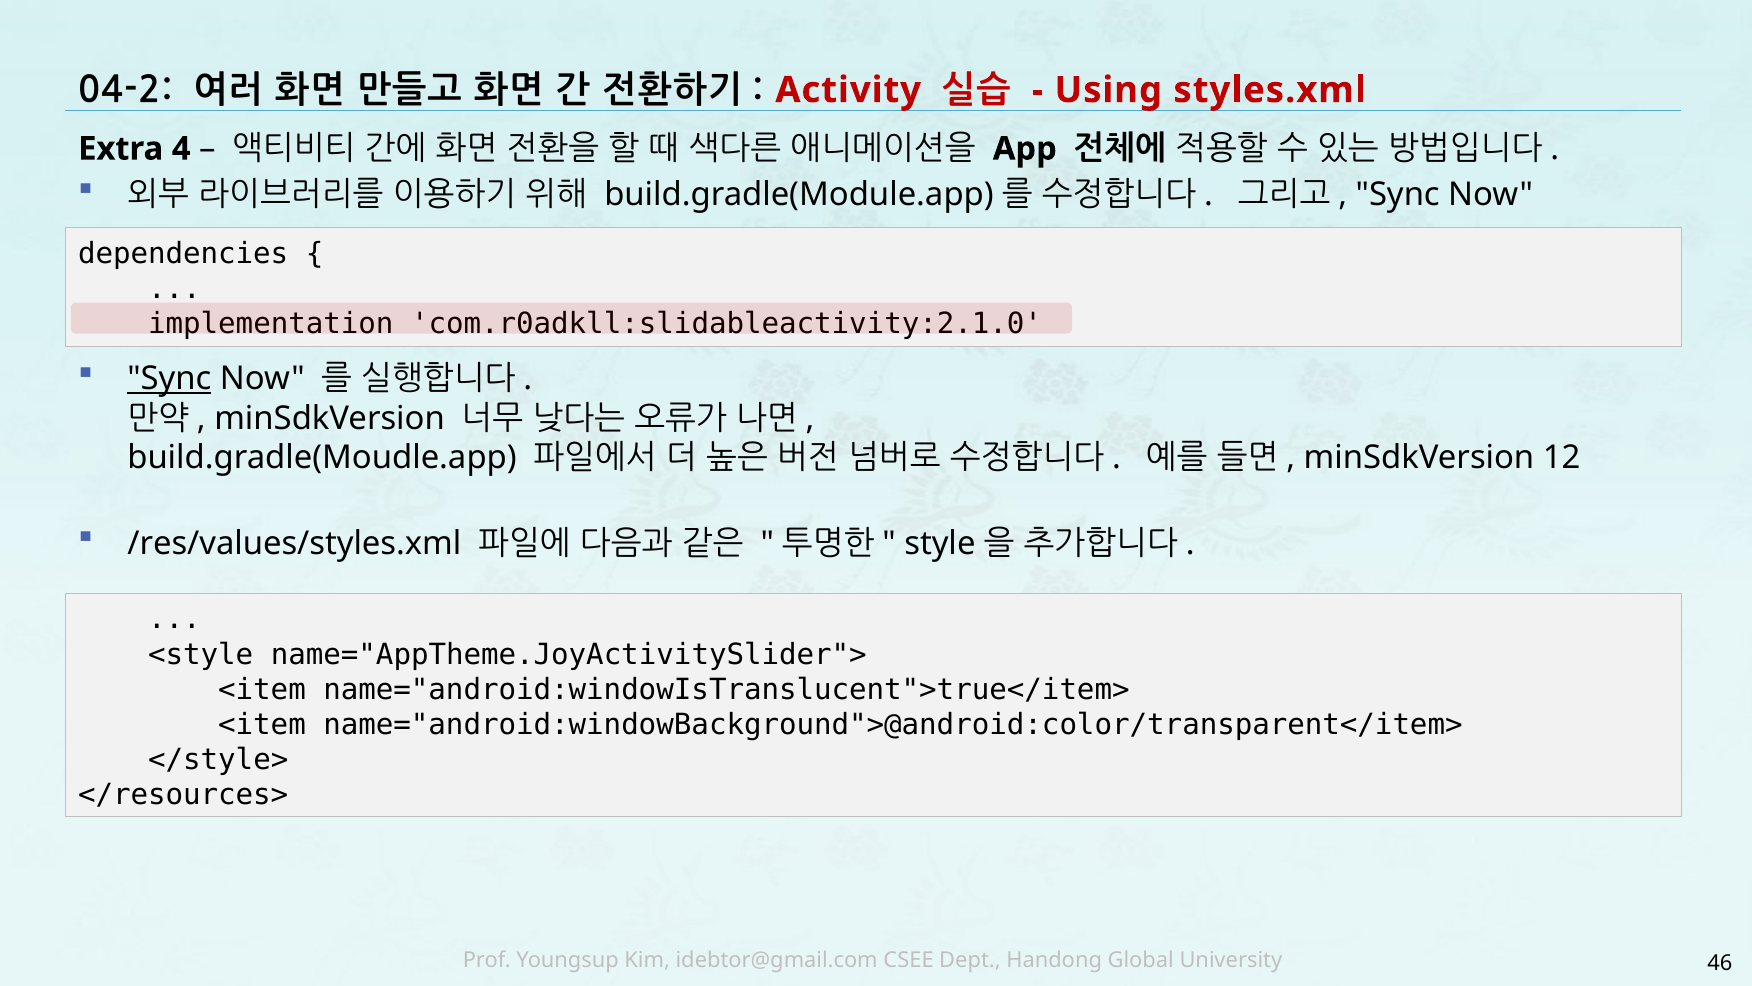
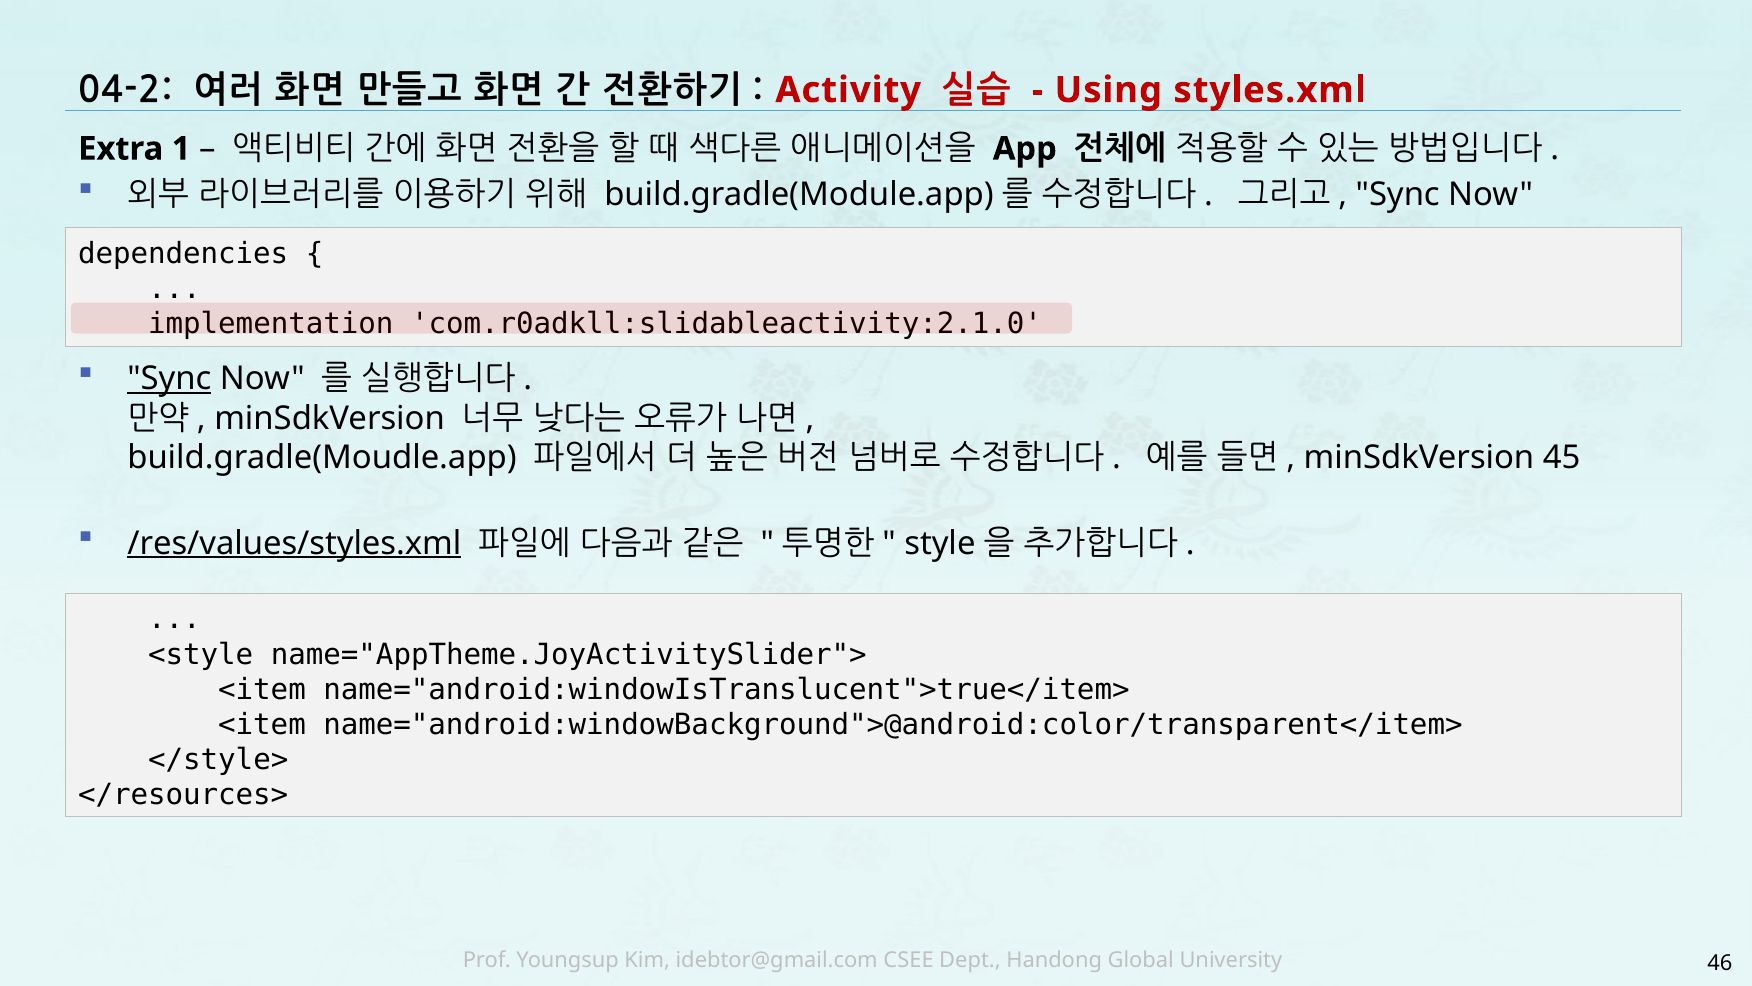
4: 4 -> 1
12: 12 -> 45
/res/values/styles.xml underline: none -> present
